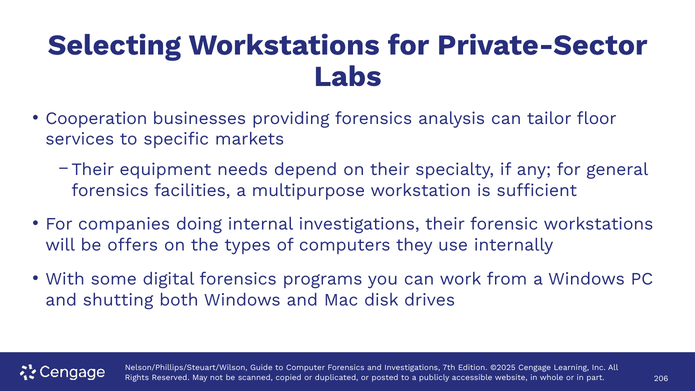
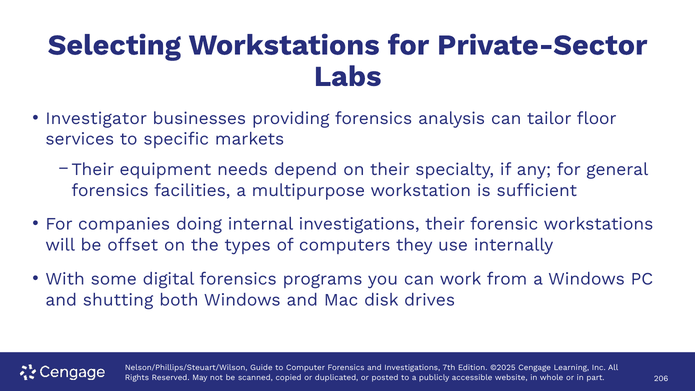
Cooperation: Cooperation -> Investigator
offers: offers -> offset
